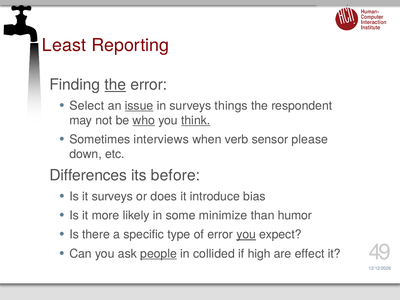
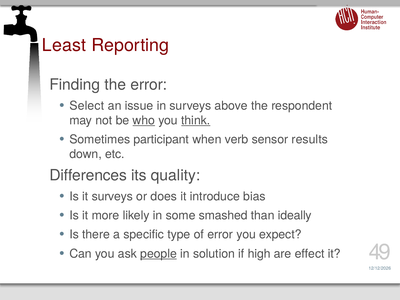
the at (115, 85) underline: present -> none
issue underline: present -> none
things: things -> above
interviews: interviews -> participant
please: please -> results
before: before -> quality
minimize: minimize -> smashed
humor: humor -> ideally
you at (246, 235) underline: present -> none
collided: collided -> solution
